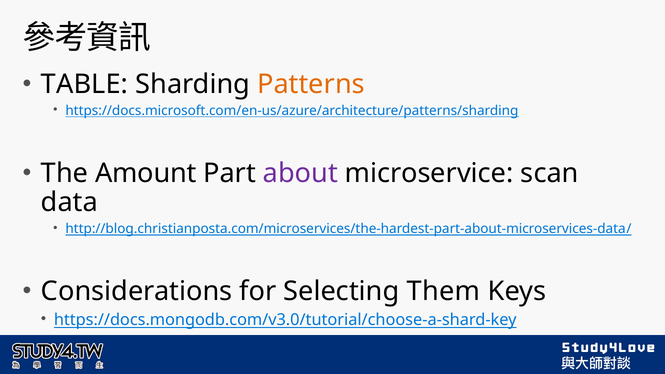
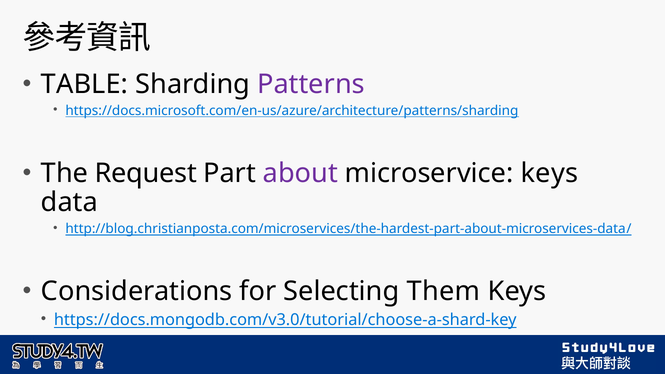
Patterns colour: orange -> purple
Amount: Amount -> Request
microservice scan: scan -> keys
